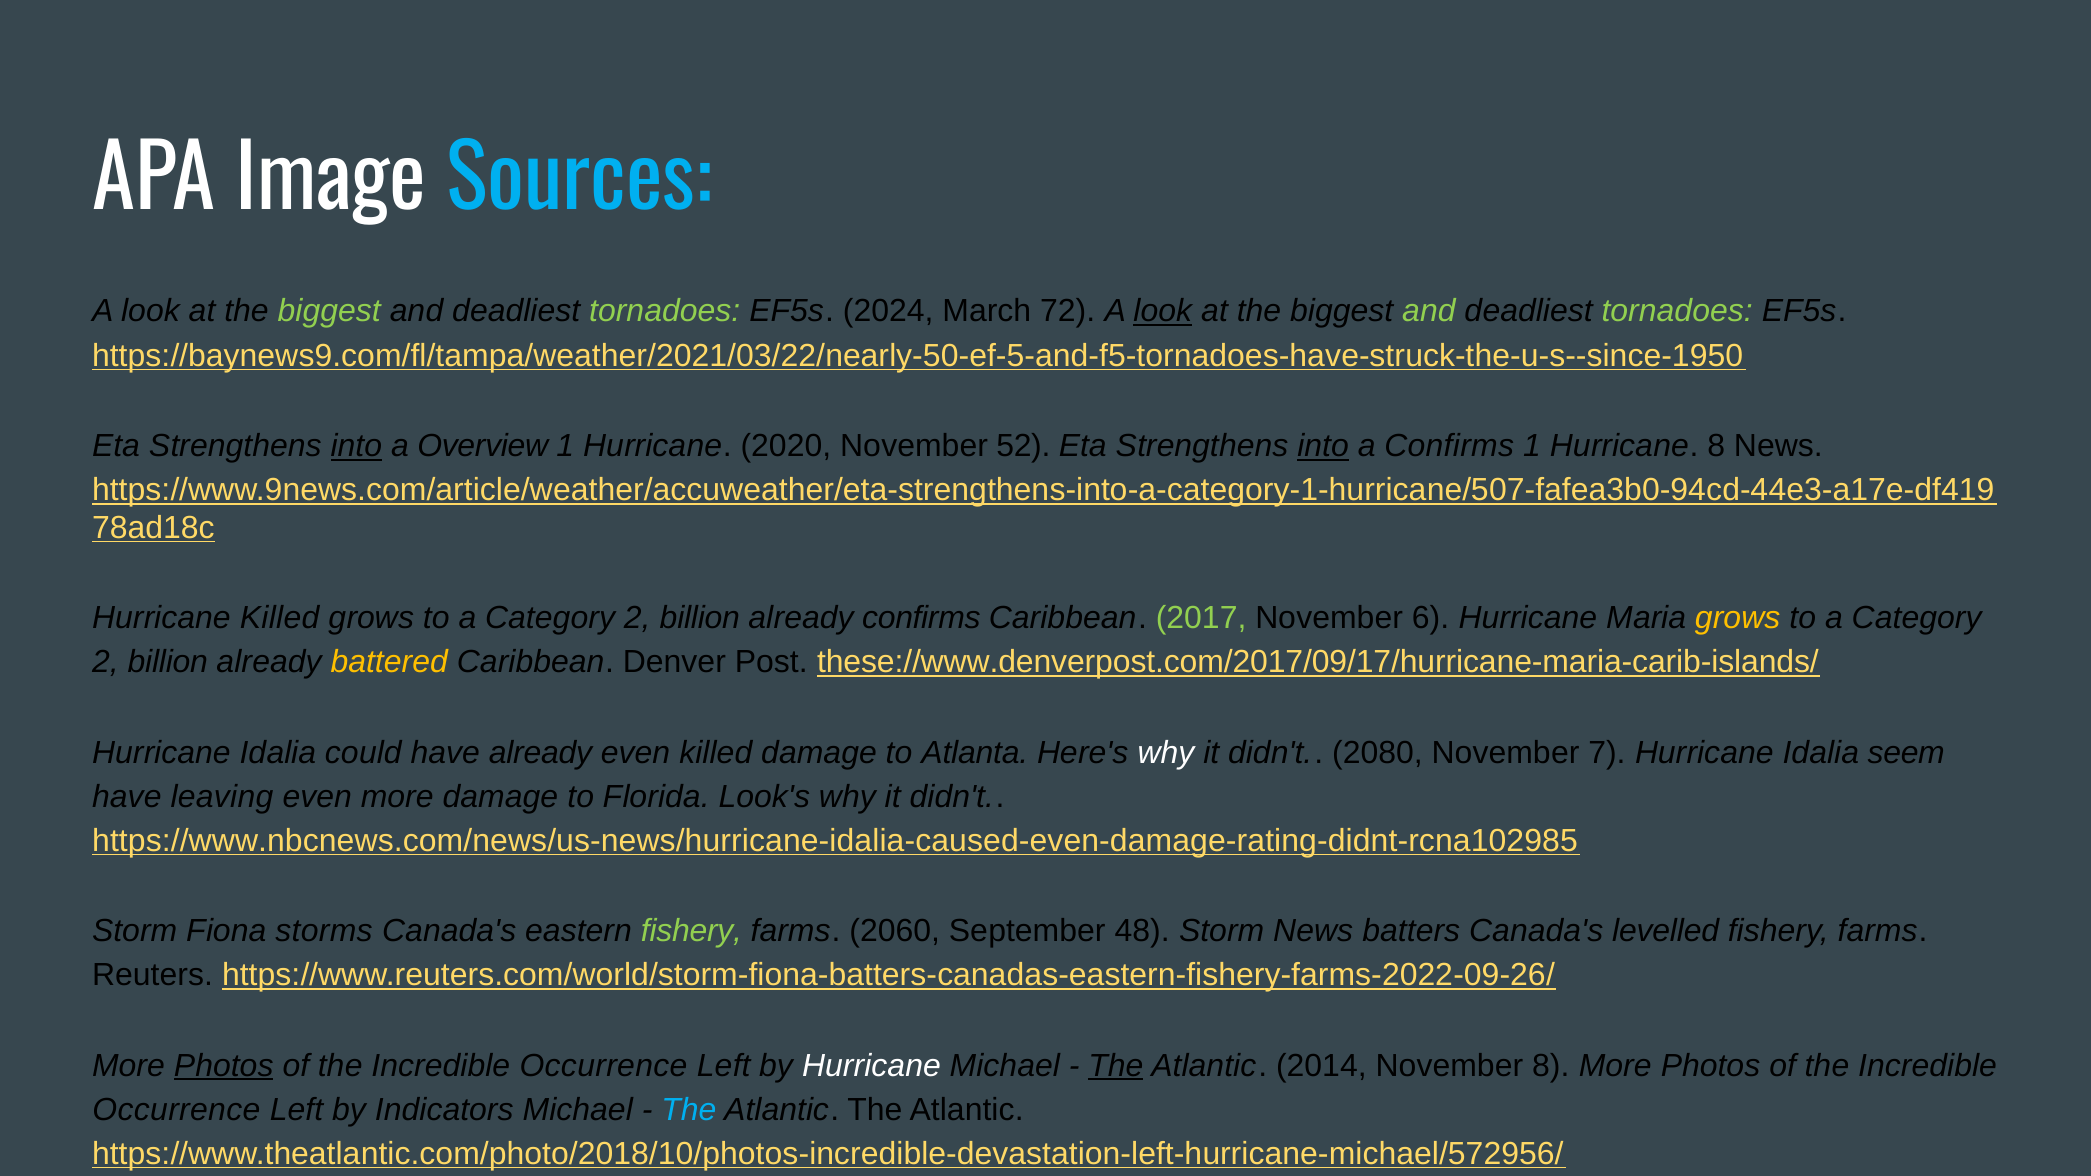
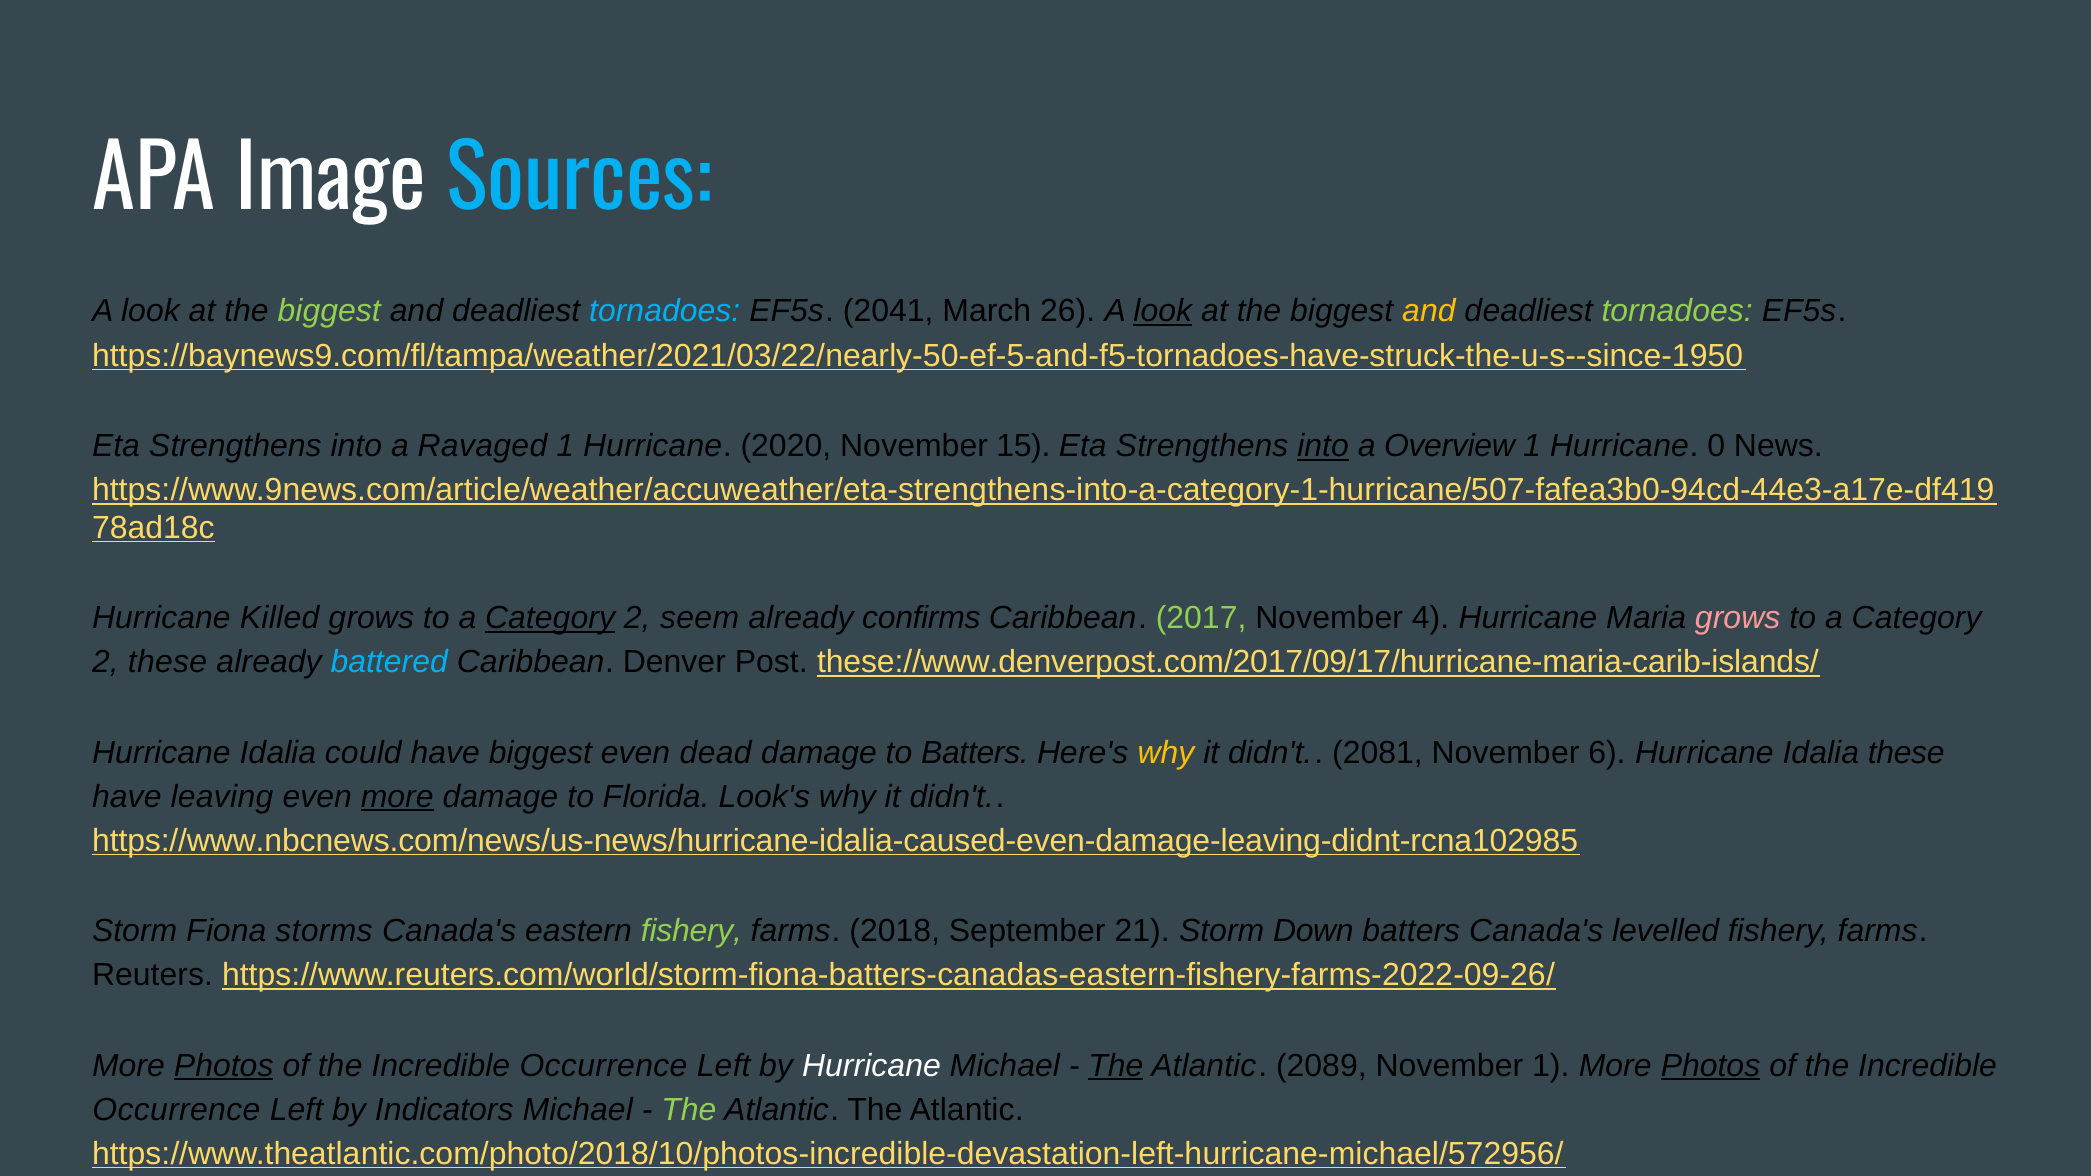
tornadoes at (665, 312) colour: light green -> light blue
2024: 2024 -> 2041
72: 72 -> 26
and at (1429, 312) colour: light green -> yellow
into at (356, 446) underline: present -> none
Overview: Overview -> Ravaged
52: 52 -> 15
a Confirms: Confirms -> Overview
Hurricane 8: 8 -> 0
Category at (550, 618) underline: none -> present
billion at (700, 618): billion -> seem
6: 6 -> 4
grows at (1738, 618) colour: yellow -> pink
billion at (168, 662): billion -> these
battered colour: yellow -> light blue
have already: already -> biggest
even killed: killed -> dead
to Atlanta: Atlanta -> Batters
why at (1166, 753) colour: white -> yellow
2080: 2080 -> 2081
7: 7 -> 6
Idalia seem: seem -> these
more at (397, 797) underline: none -> present
https://www.nbcnews.com/news/us-news/hurricane-idalia-caused-even-damage-rating-didnt-rcna102985: https://www.nbcnews.com/news/us-news/hurricane-idalia-caused-even-damage-rating-didnt-rcna102985 -> https://www.nbcnews.com/news/us-news/hurricane-idalia-caused-even-damage-leaving-didnt-rcna102985
2060: 2060 -> 2018
48: 48 -> 21
Storm News: News -> Down
2014: 2014 -> 2089
November 8: 8 -> 1
Photos at (1710, 1066) underline: none -> present
The at (689, 1110) colour: light blue -> light green
